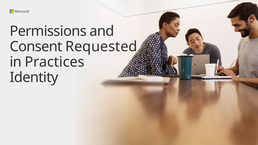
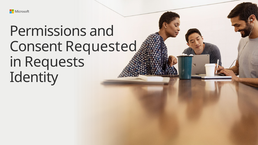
Practices: Practices -> Requests
